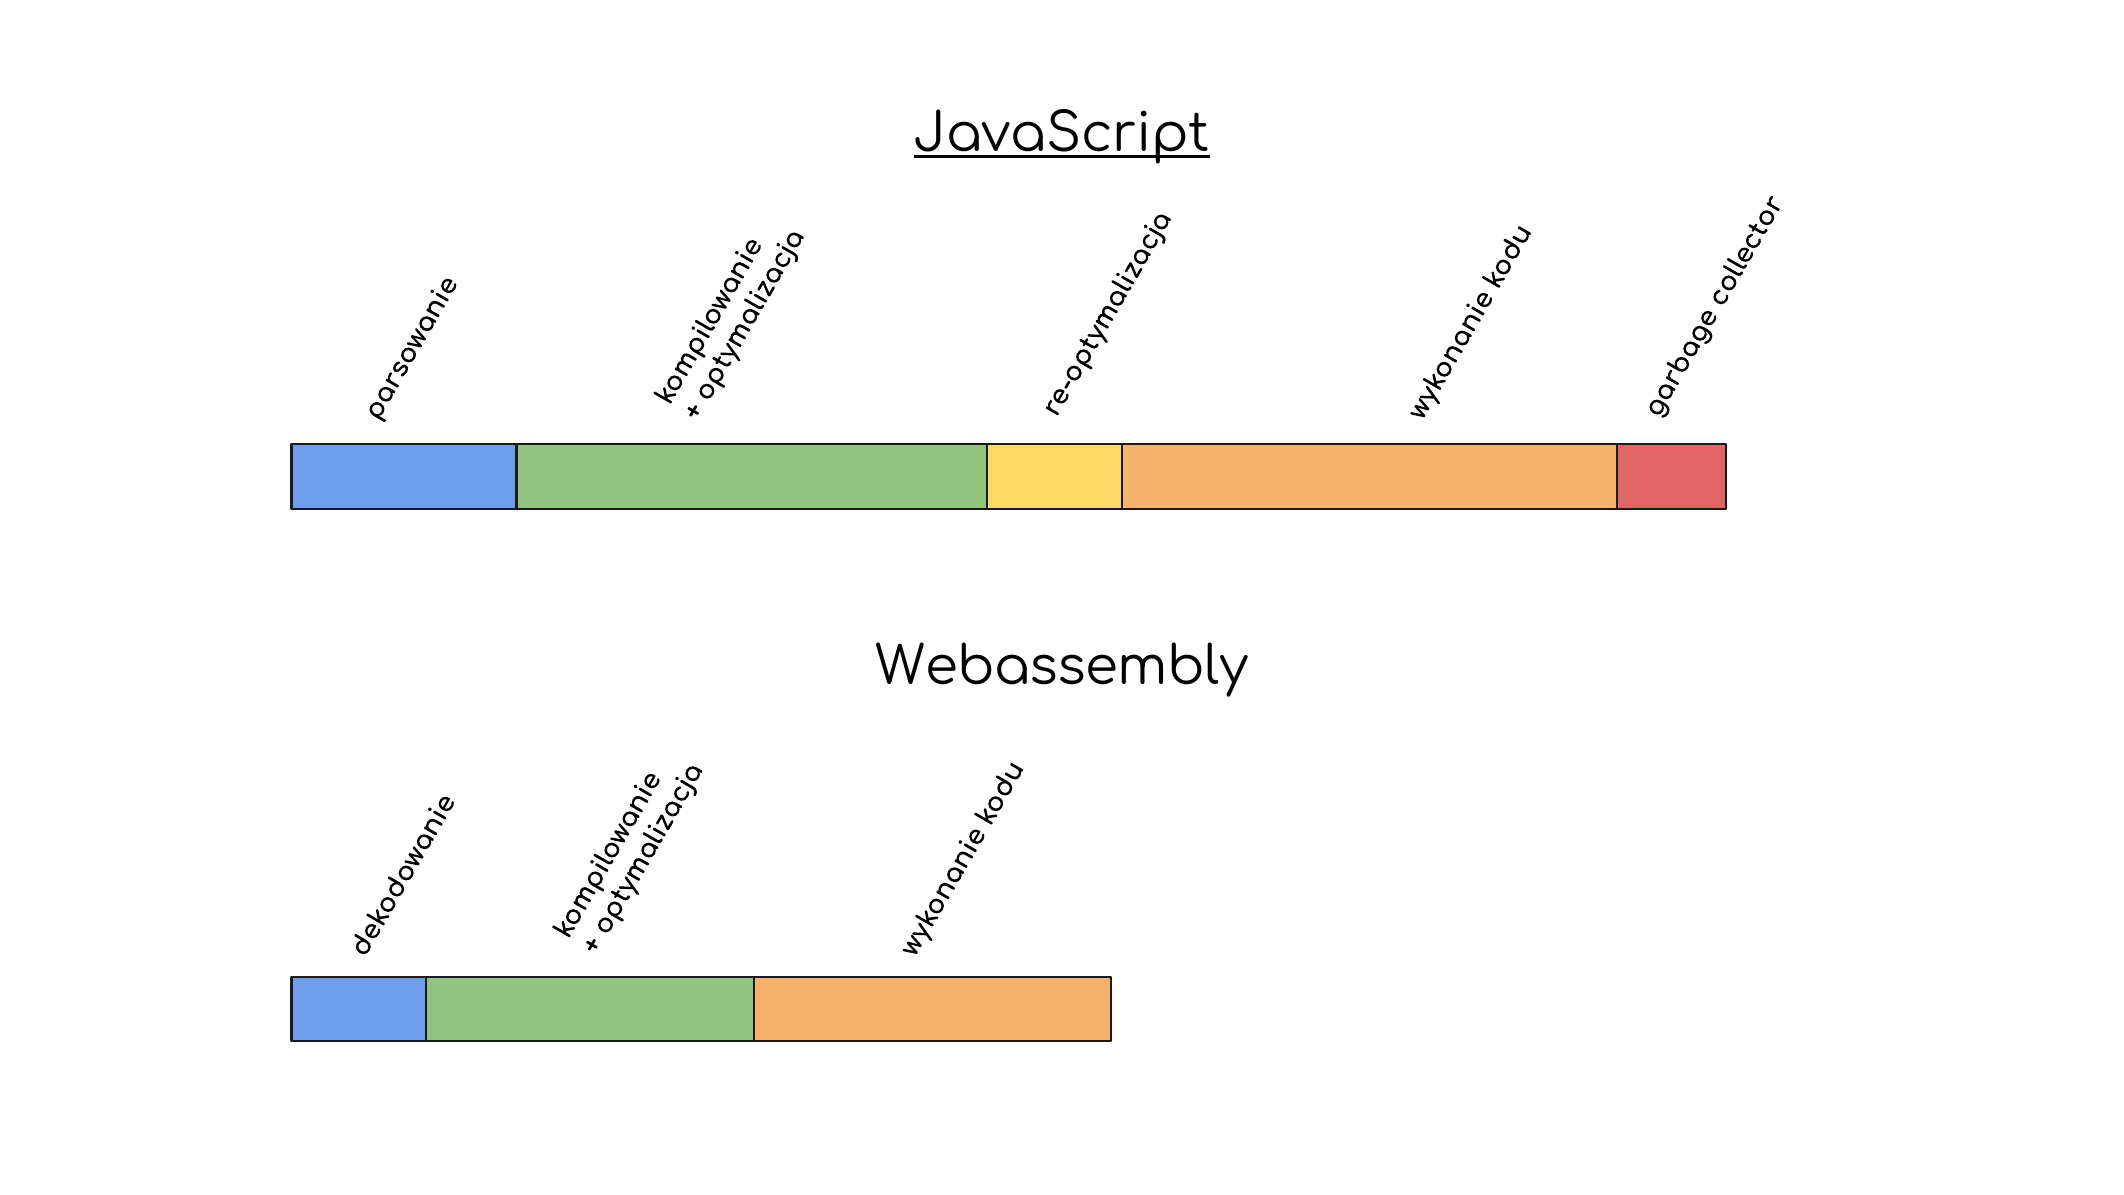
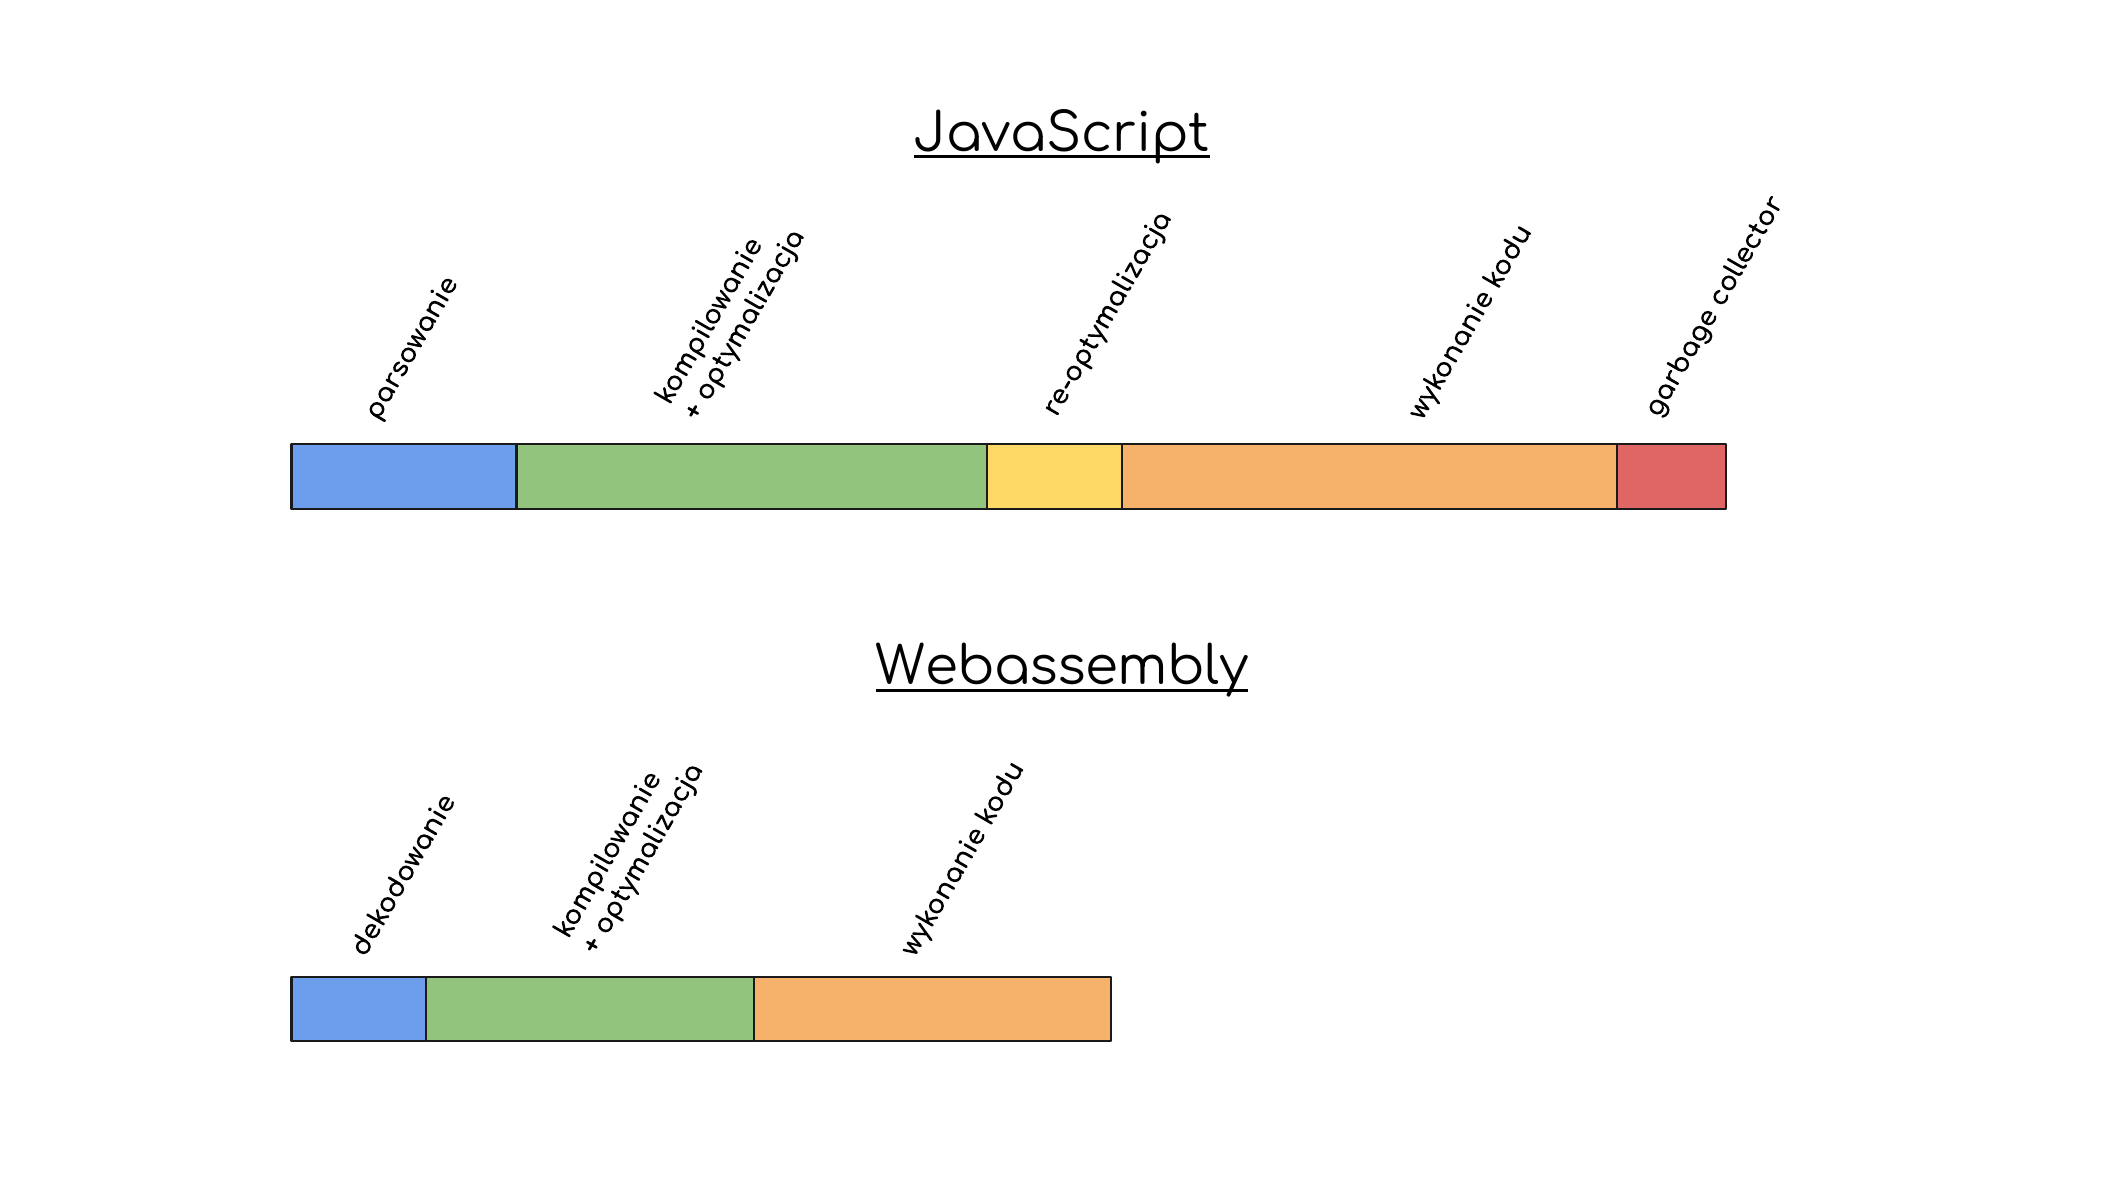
Webassembly underline: none -> present
